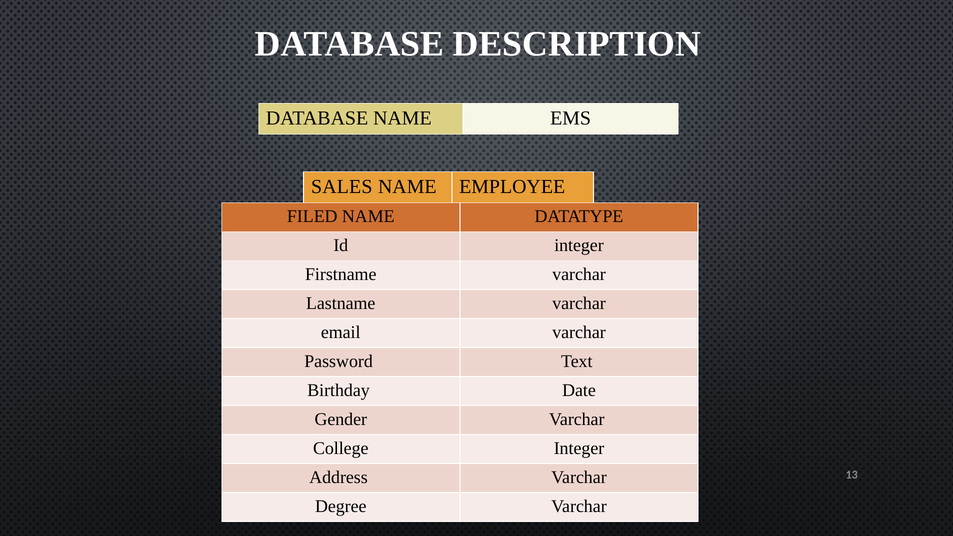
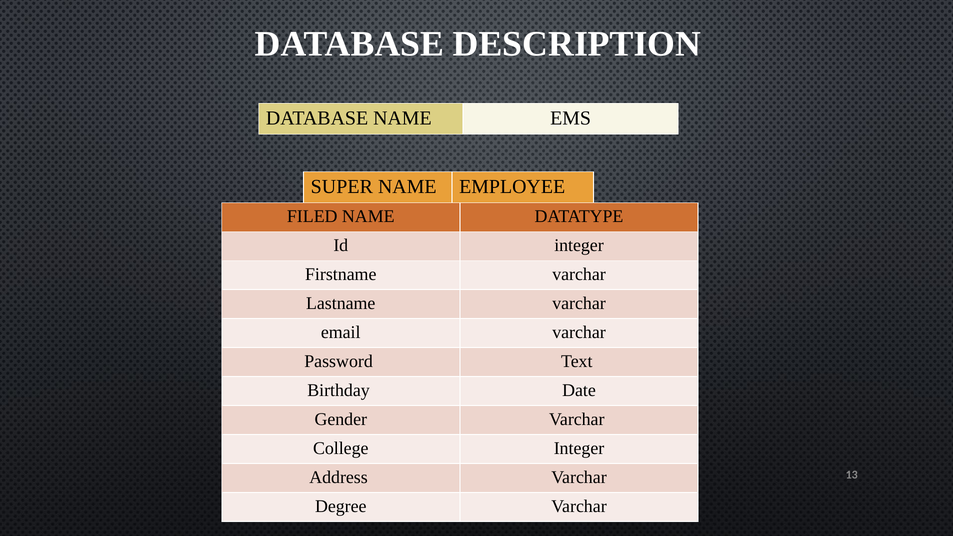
SALES: SALES -> SUPER
